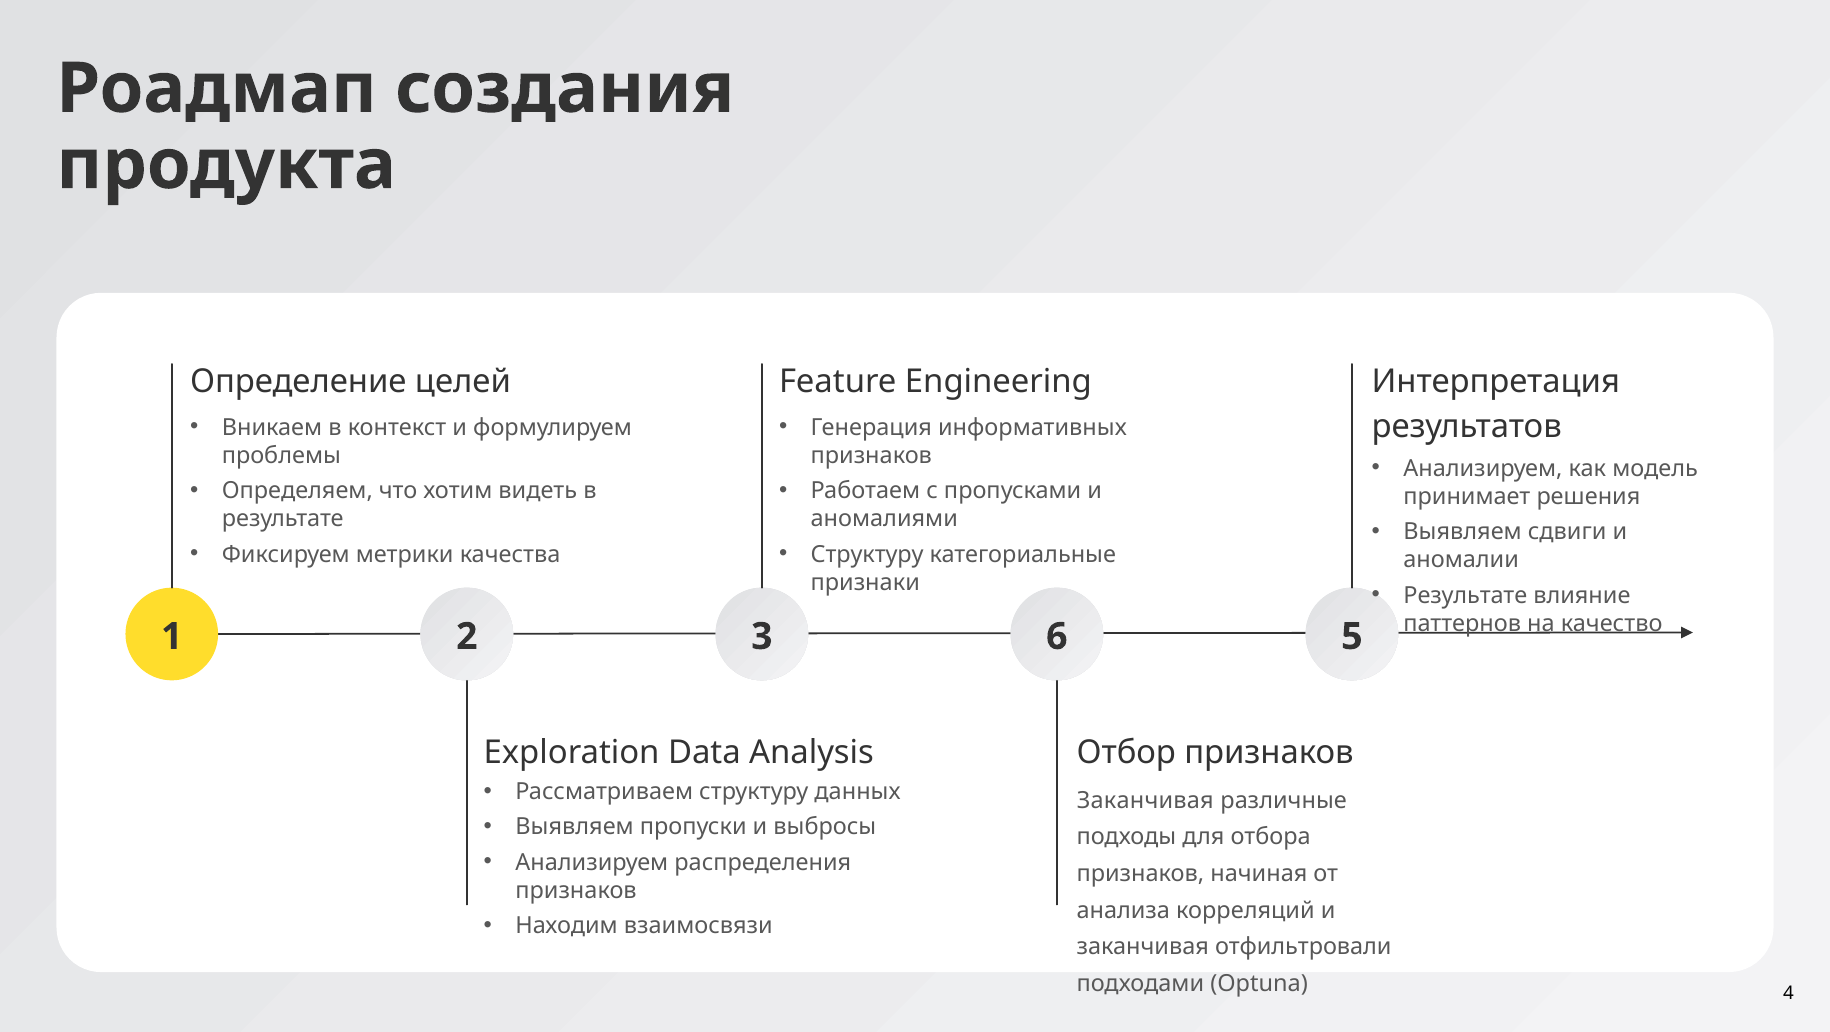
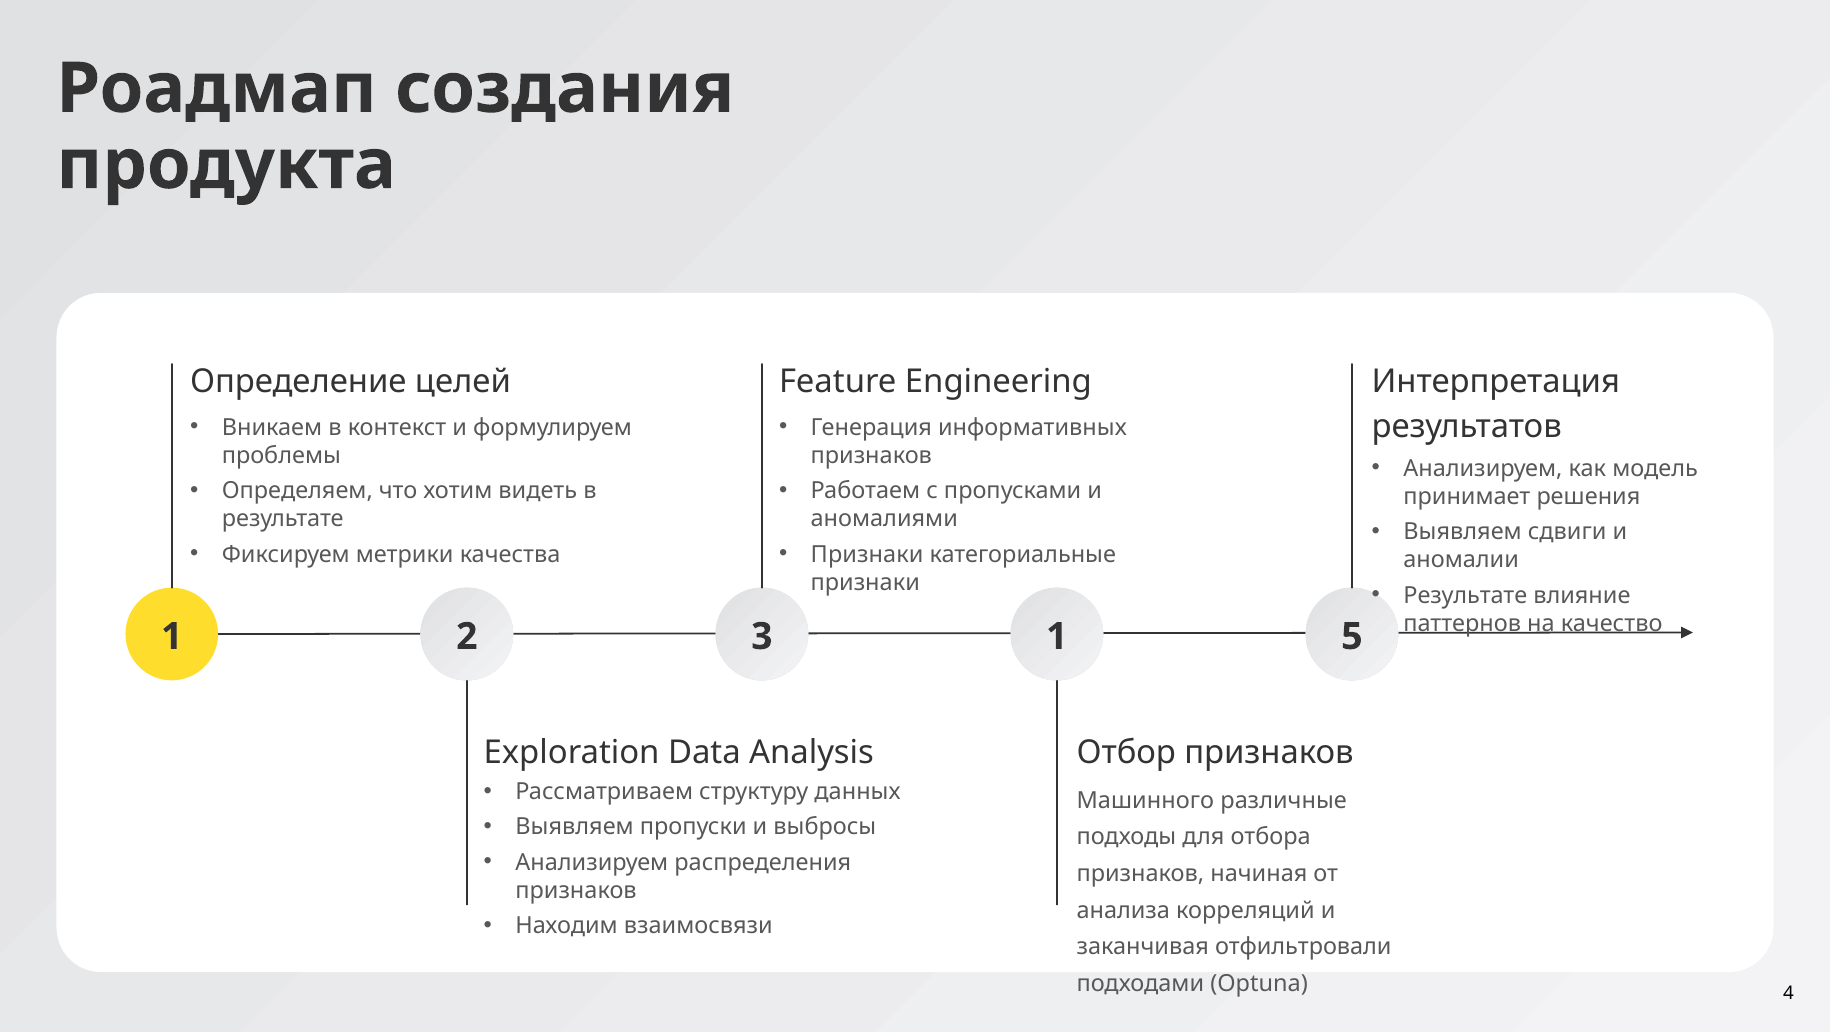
Структуру at (867, 554): Структуру -> Признаки
3 6: 6 -> 1
Заканчивая at (1145, 800): Заканчивая -> Машинного
